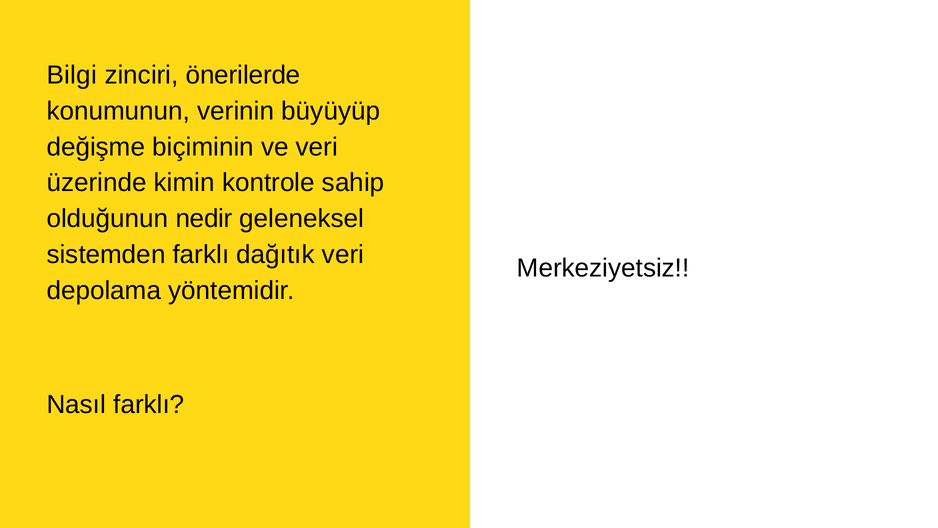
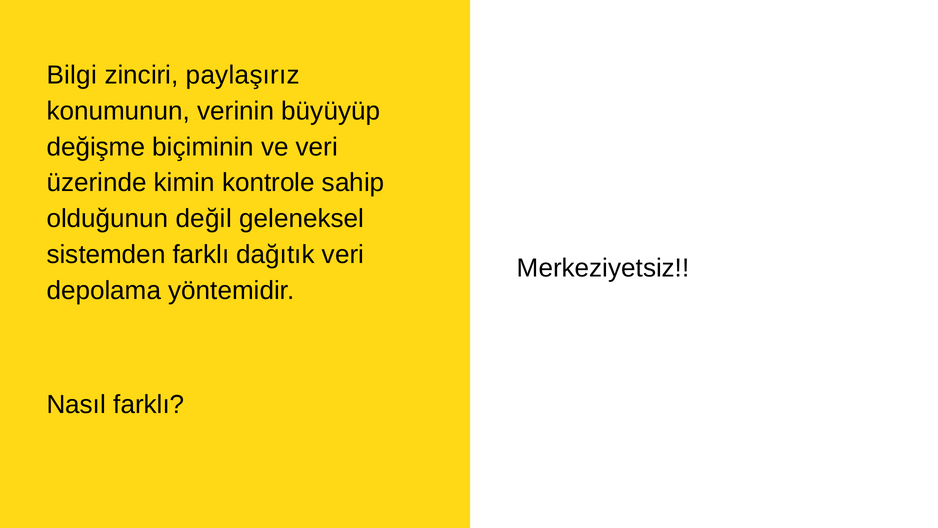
önerilerde: önerilerde -> paylaşırız
nedir: nedir -> değil
